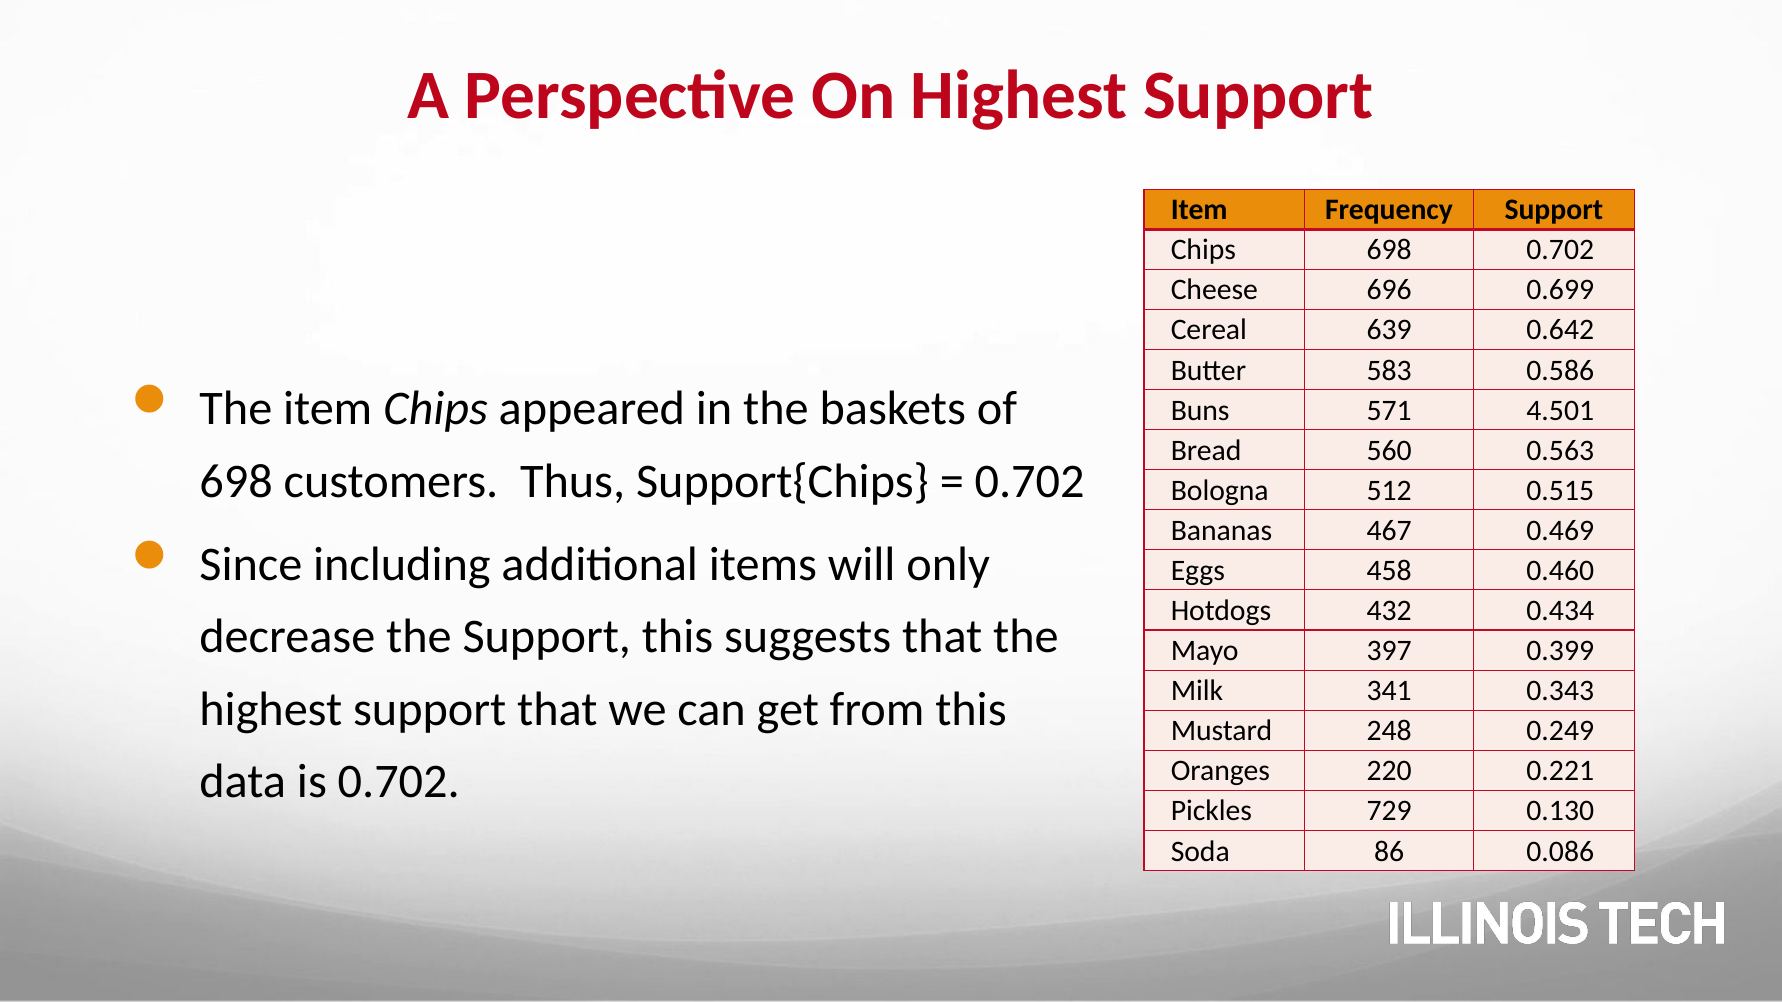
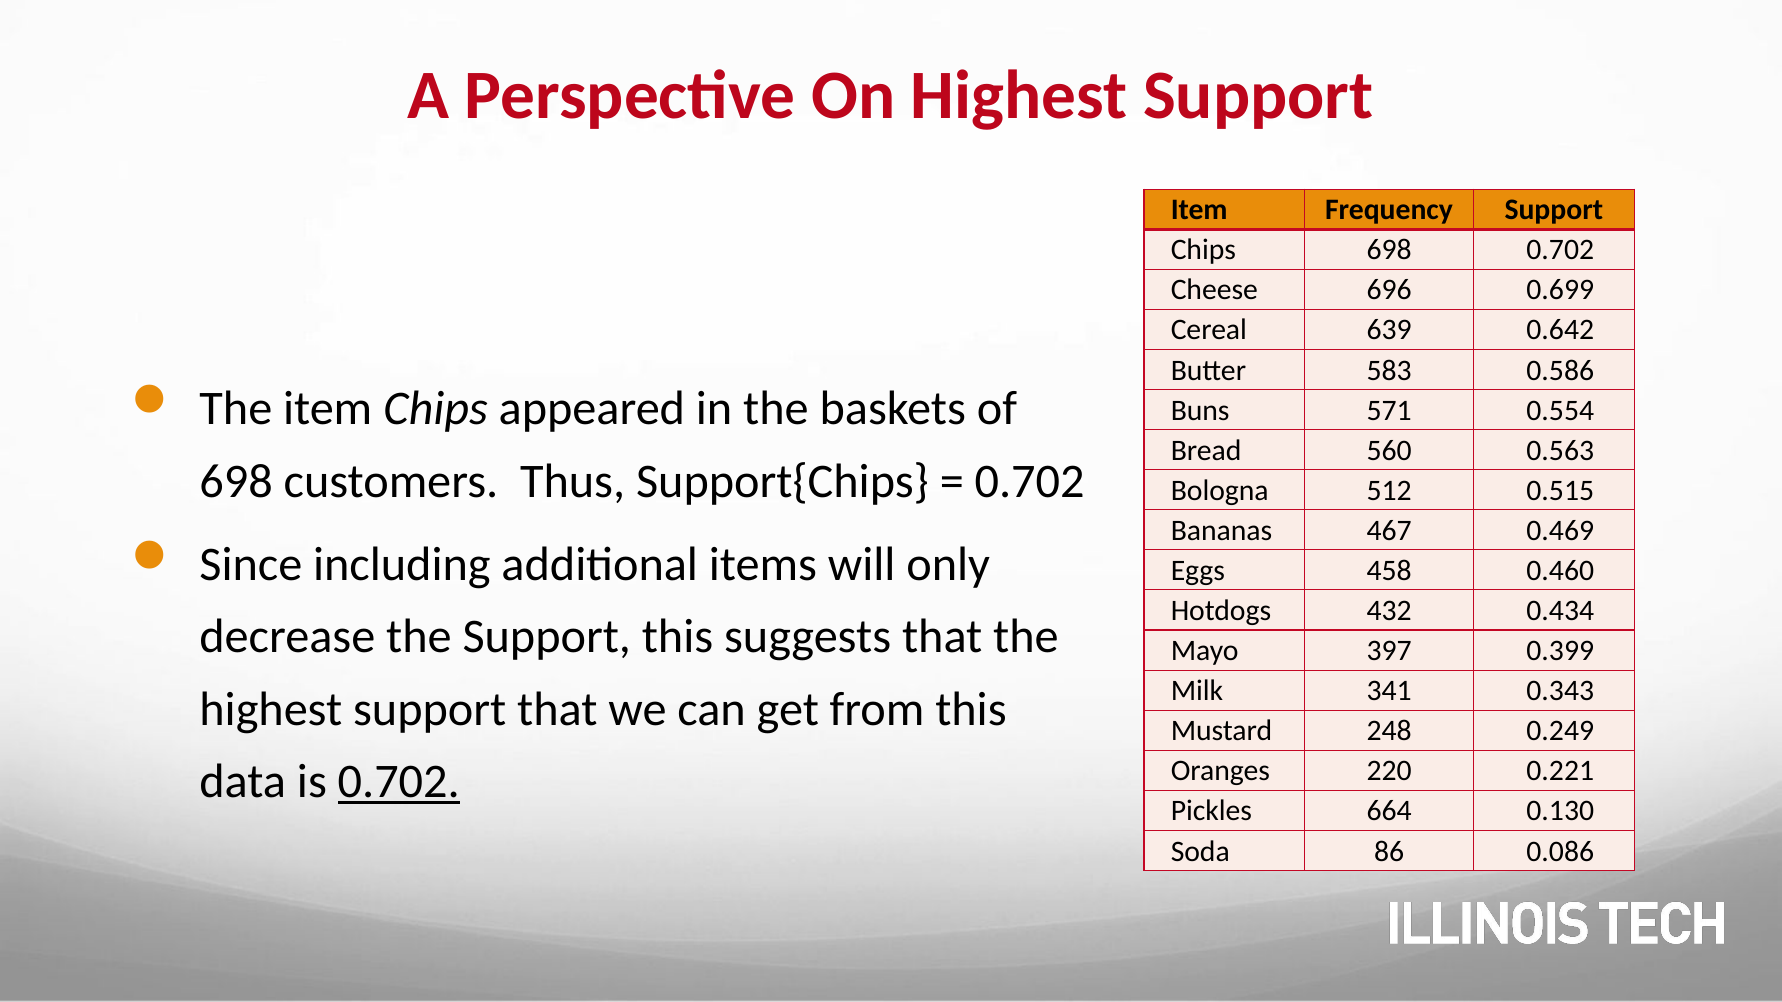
4.501: 4.501 -> 0.554
0.702 at (399, 782) underline: none -> present
729: 729 -> 664
